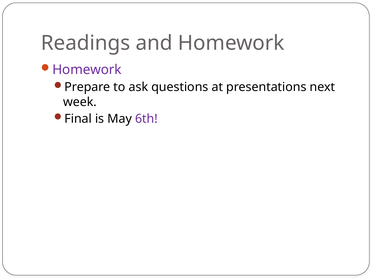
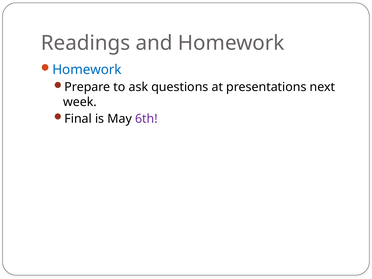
Homework at (87, 70) colour: purple -> blue
